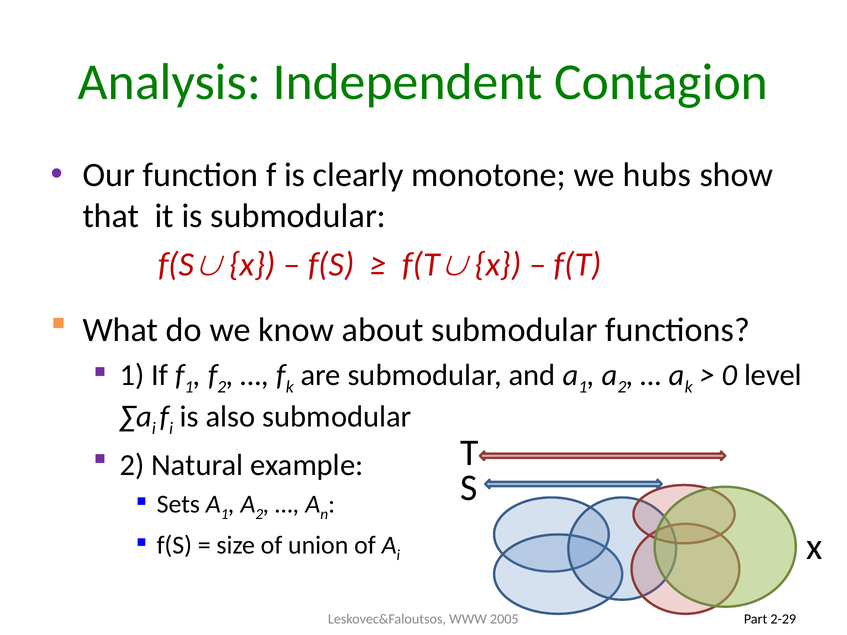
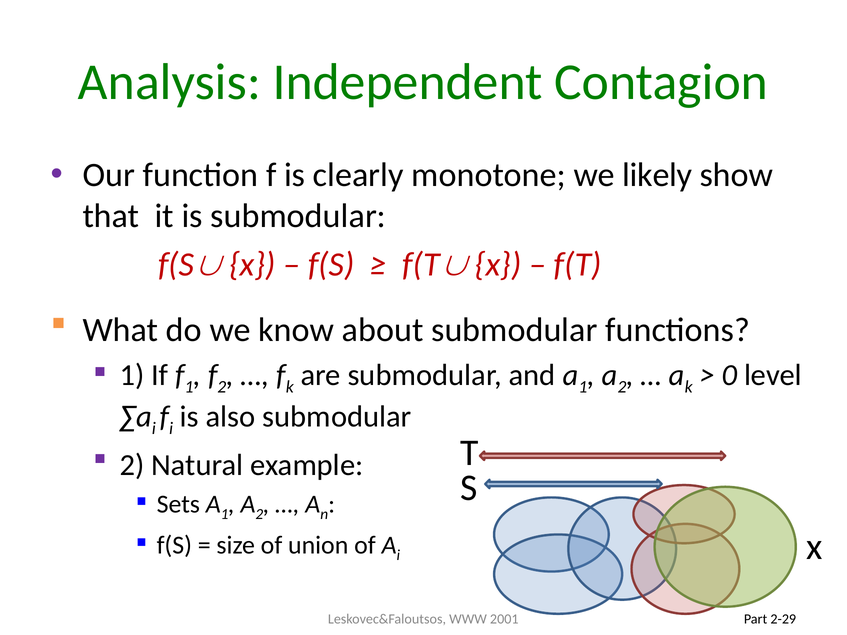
hubs: hubs -> likely
2005: 2005 -> 2001
